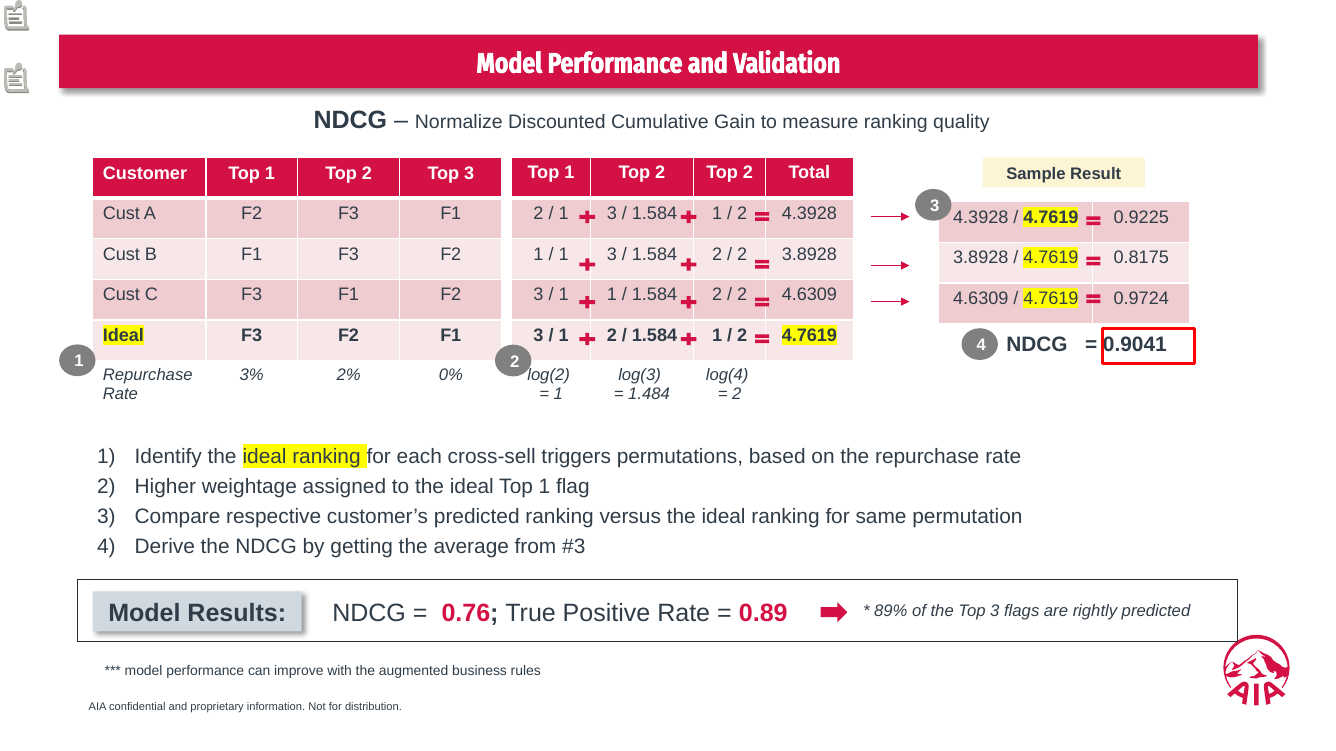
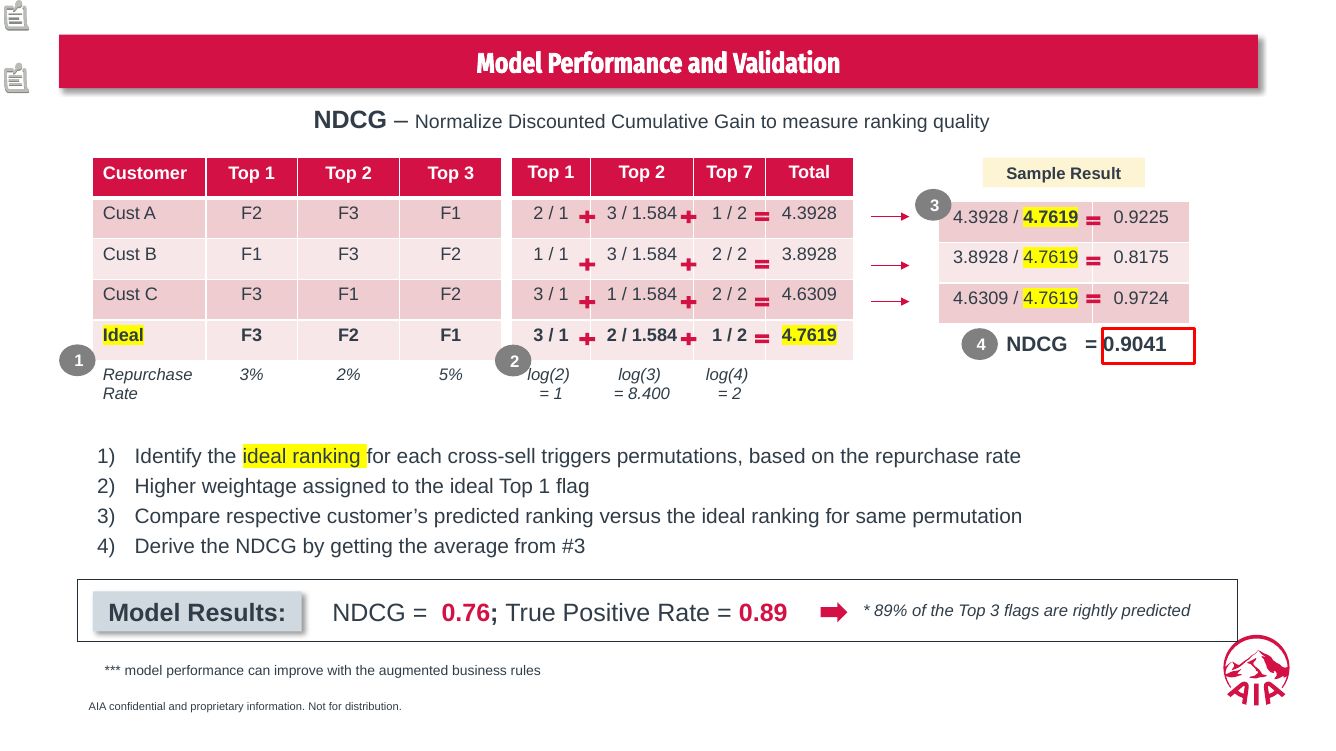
2 Top 2: 2 -> 7
0%: 0% -> 5%
1.484: 1.484 -> 8.400
